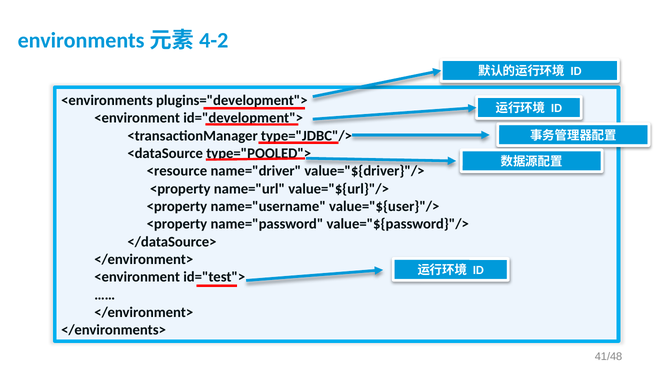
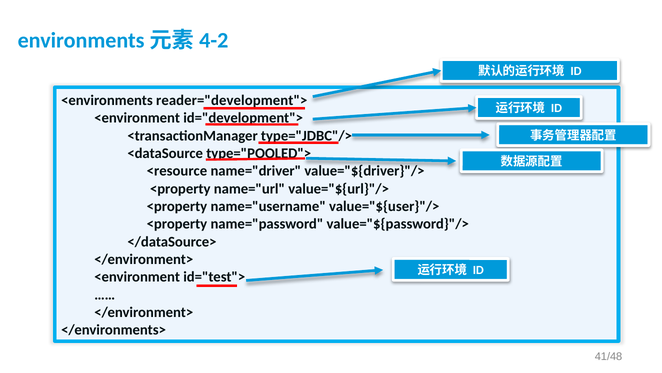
plugins="development">: plugins="development"> -> reader="development">
